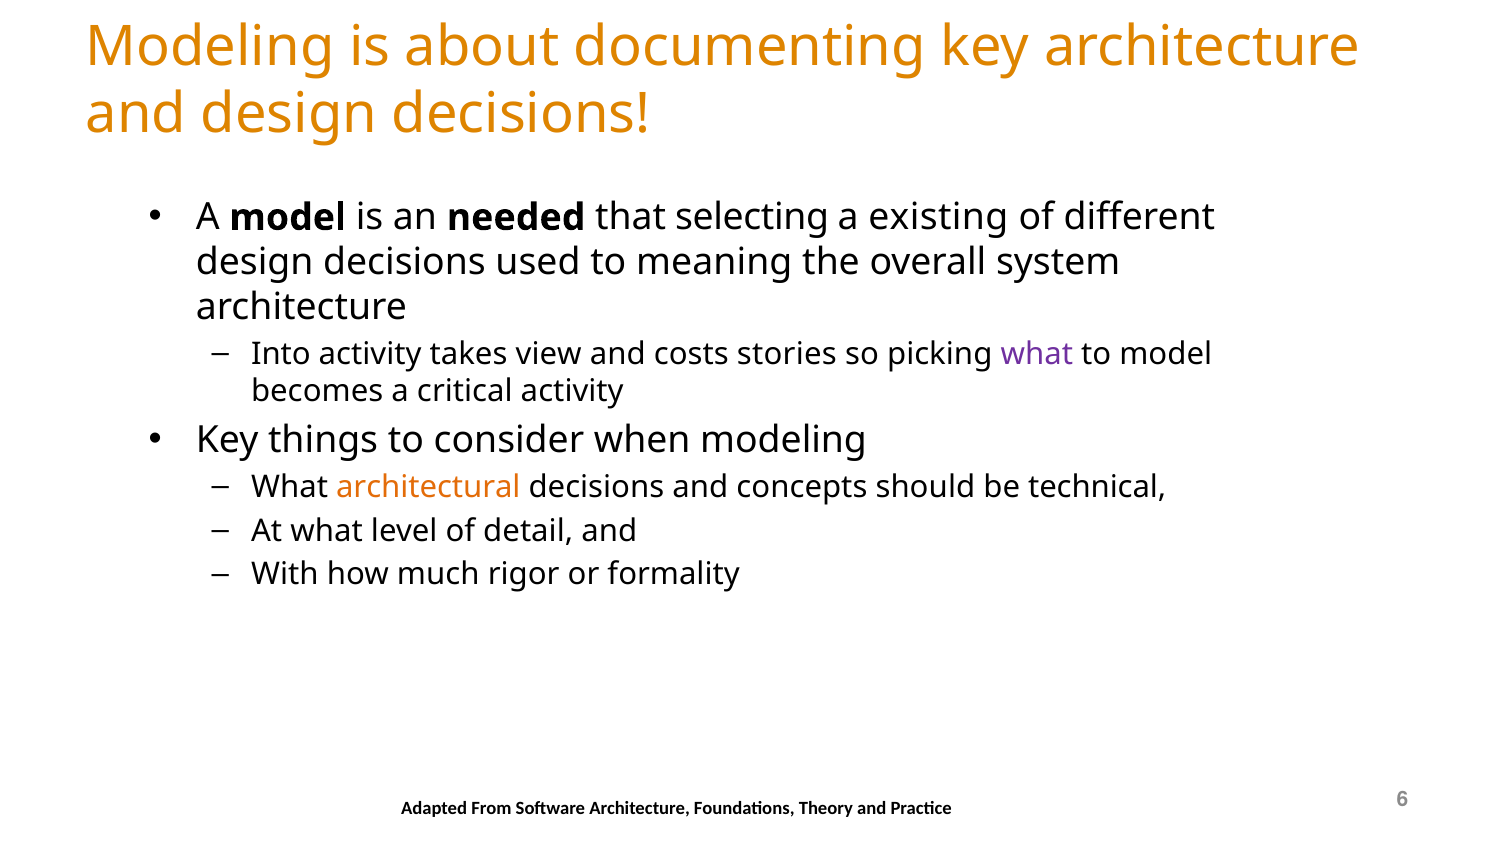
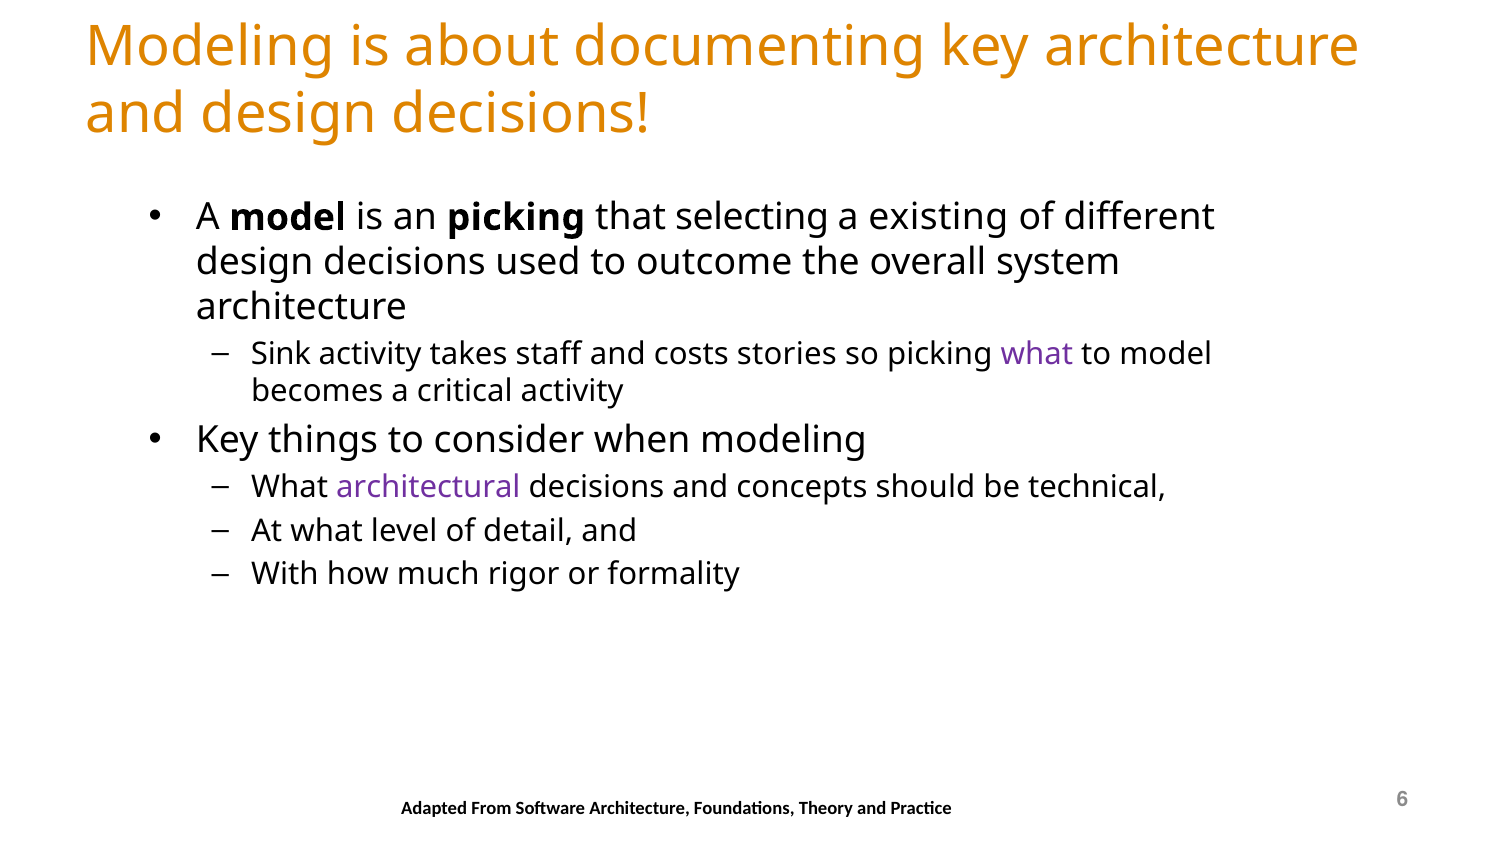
an needed: needed -> picking
meaning: meaning -> outcome
Into: Into -> Sink
view: view -> staff
architectural colour: orange -> purple
